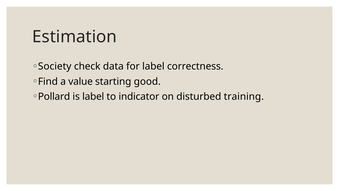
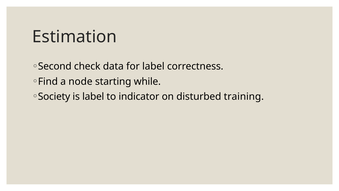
Society: Society -> Second
value: value -> node
good: good -> while
Pollard: Pollard -> Society
